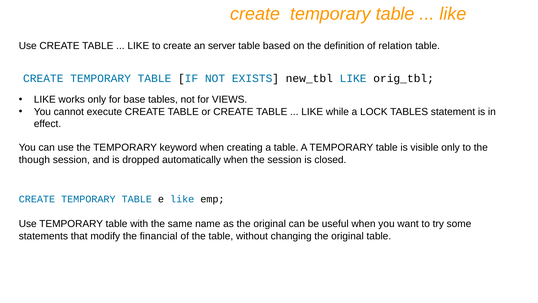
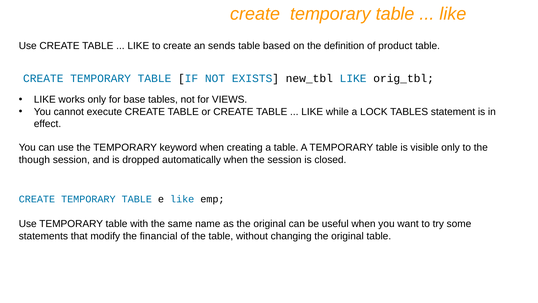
server: server -> sends
relation: relation -> product
